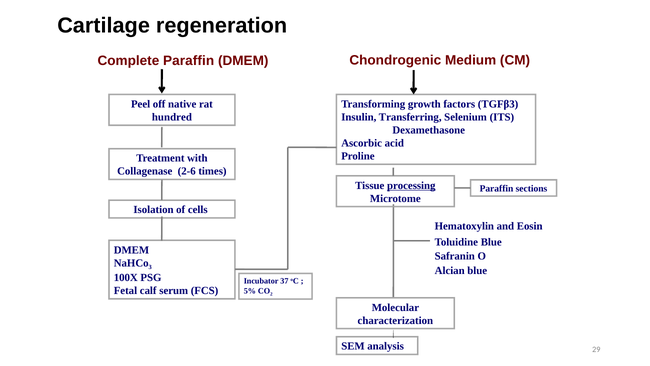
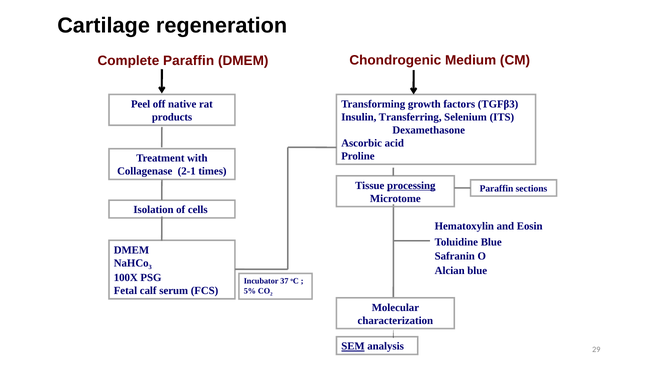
hundred: hundred -> products
2-6: 2-6 -> 2-1
SEM underline: none -> present
